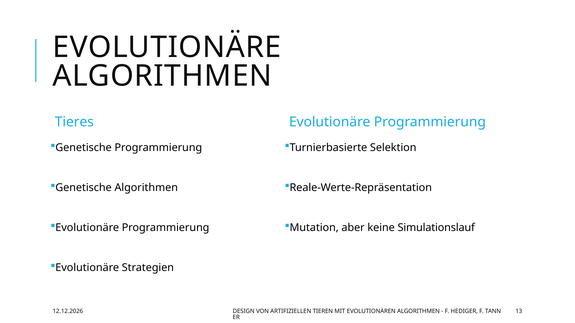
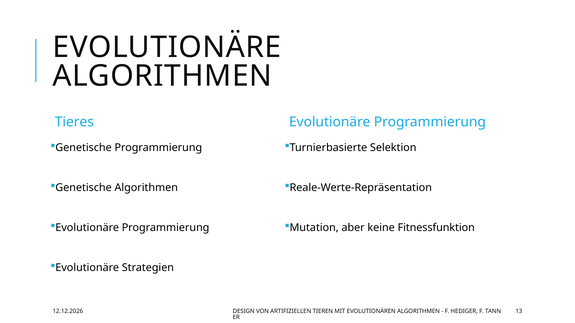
Simulationslauf: Simulationslauf -> Fitnessfunktion
